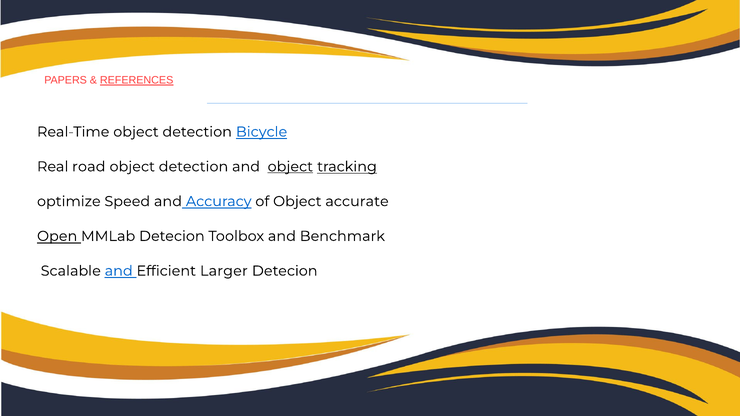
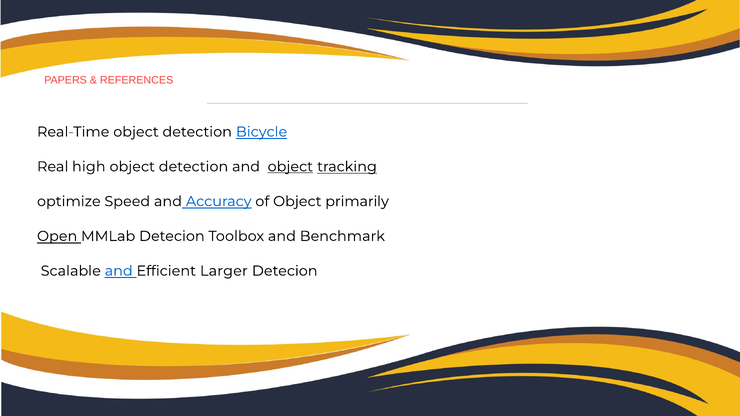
REFERENCES underline: present -> none
road: road -> high
accurate: accurate -> primarily
